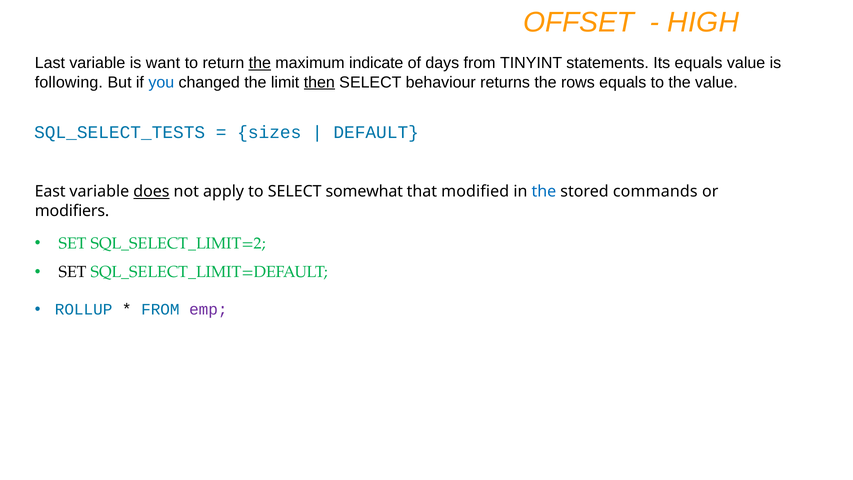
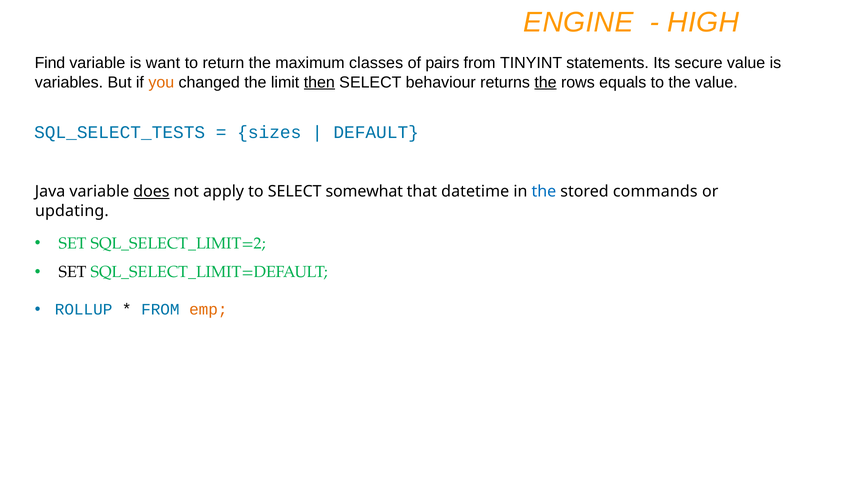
OFFSET: OFFSET -> ENGINE
Last: Last -> Find
the at (260, 63) underline: present -> none
indicate: indicate -> classes
days: days -> pairs
Its equals: equals -> secure
following: following -> variables
you colour: blue -> orange
the at (546, 82) underline: none -> present
East: East -> Java
modified: modified -> datetime
modifiers: modifiers -> updating
emp colour: purple -> orange
